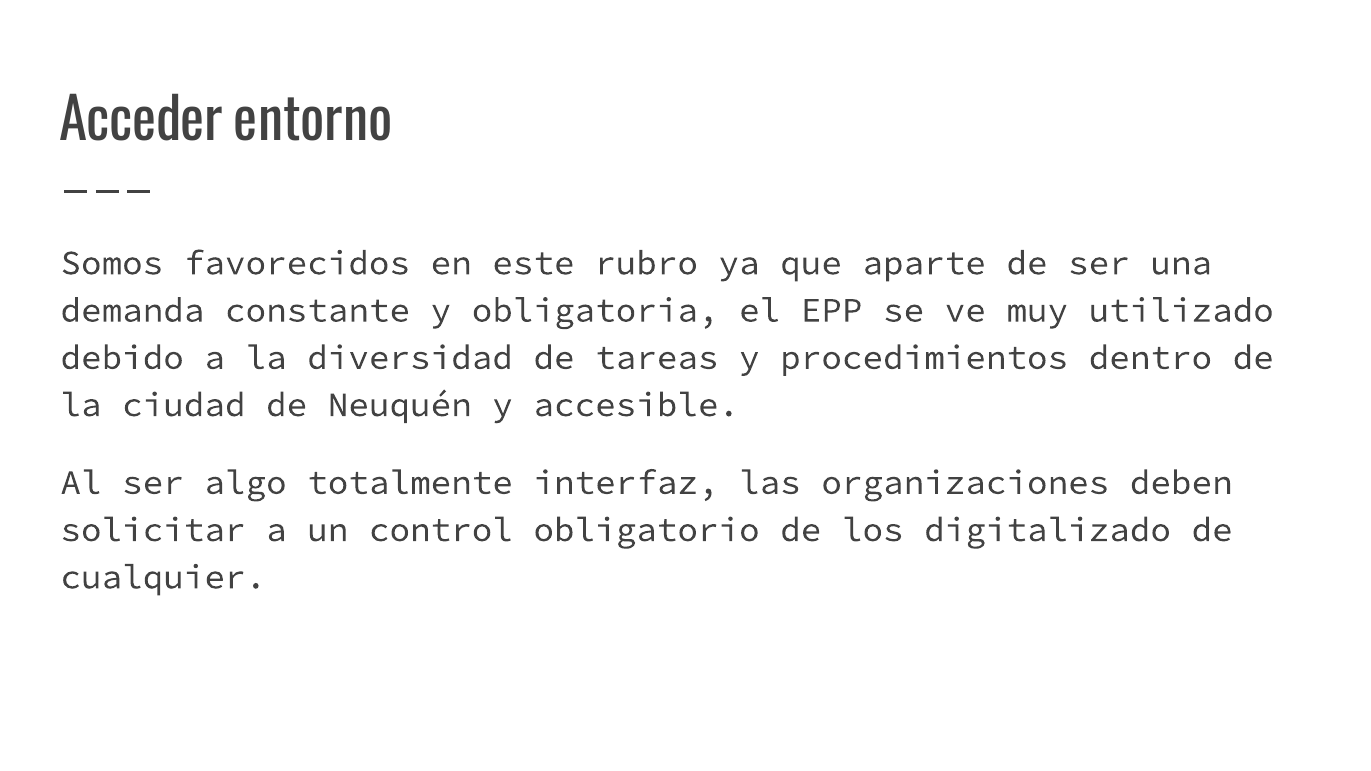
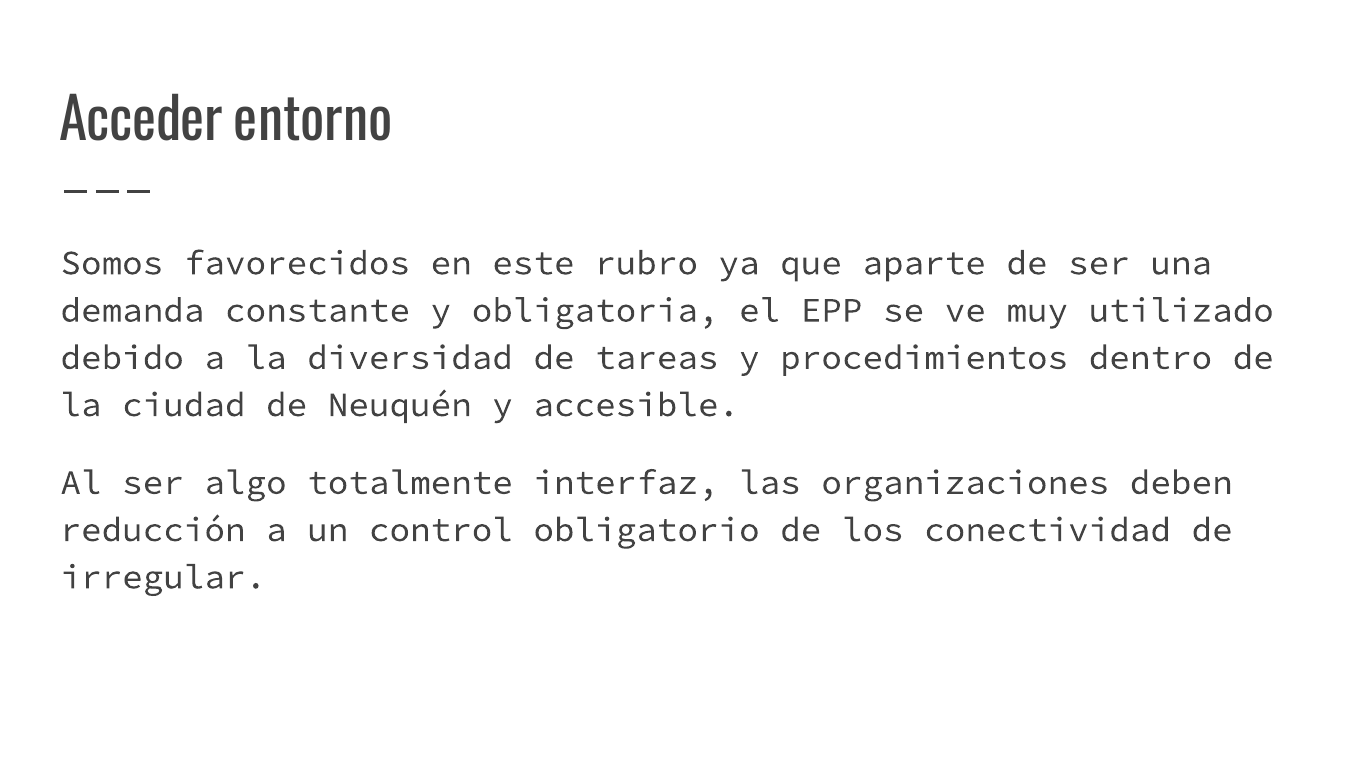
solicitar: solicitar -> reducción
digitalizado: digitalizado -> conectividad
cualquier: cualquier -> irregular
